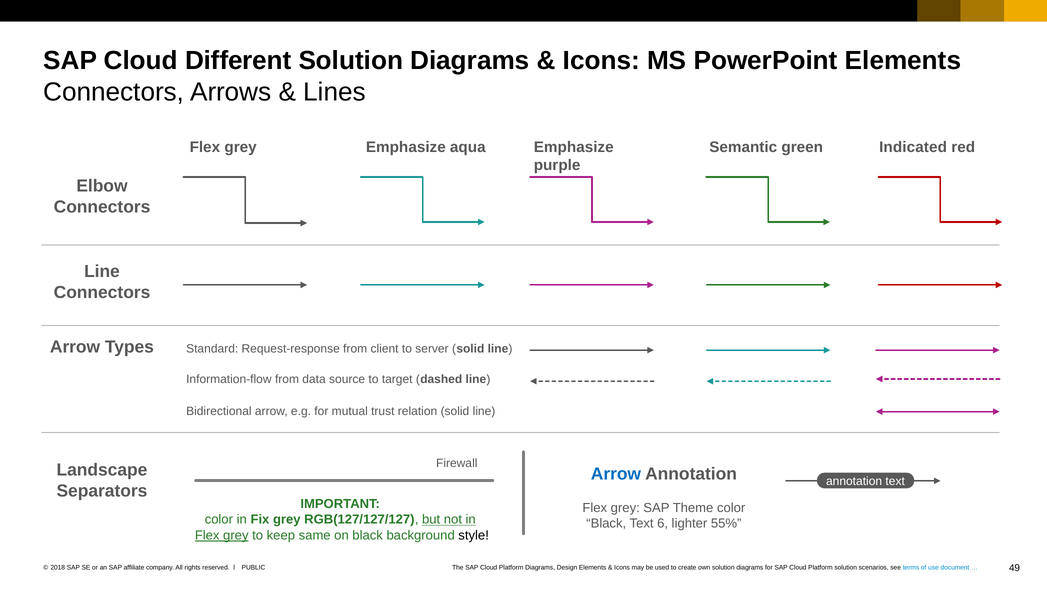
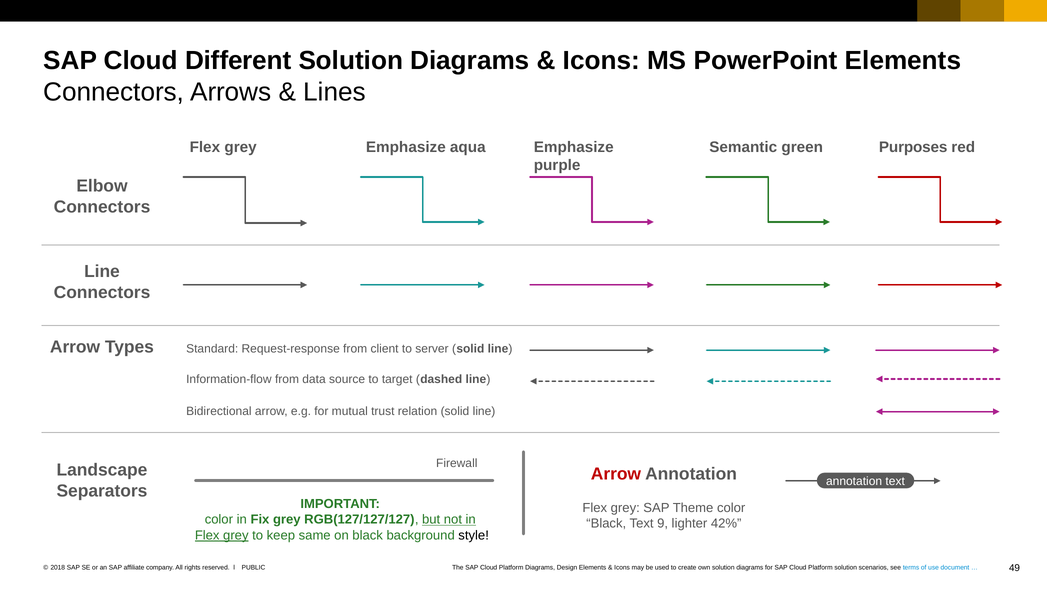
Indicated: Indicated -> Purposes
Arrow at (616, 474) colour: blue -> red
6: 6 -> 9
55%: 55% -> 42%
